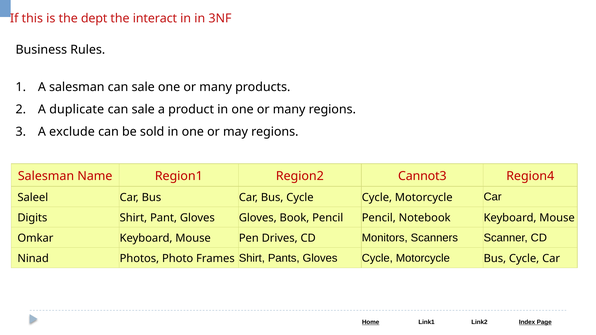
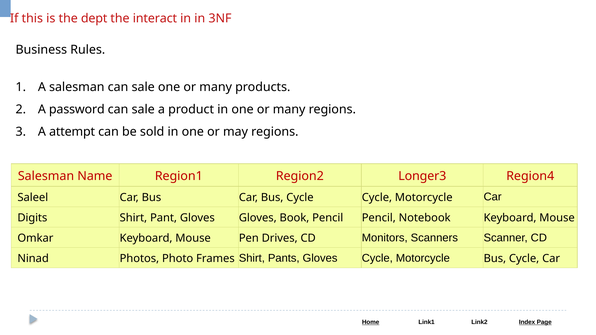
duplicate: duplicate -> password
exclude: exclude -> attempt
Cannot3: Cannot3 -> Longer3
